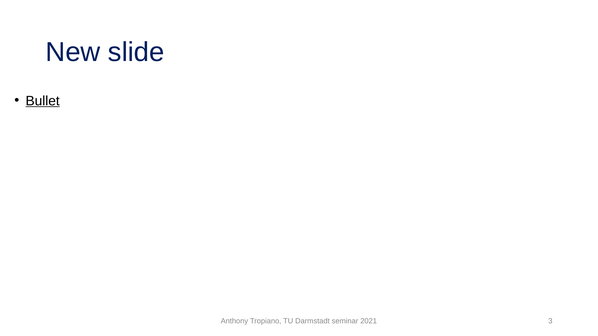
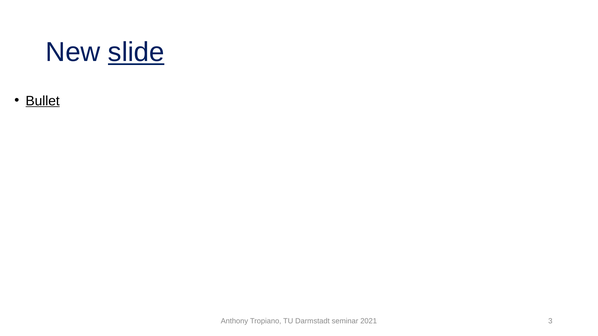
slide underline: none -> present
